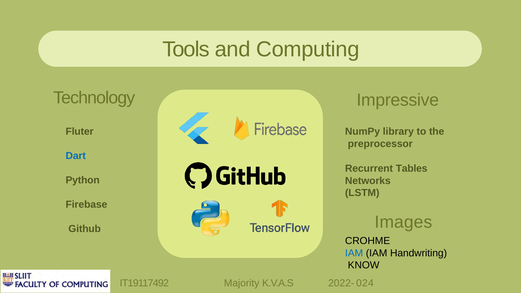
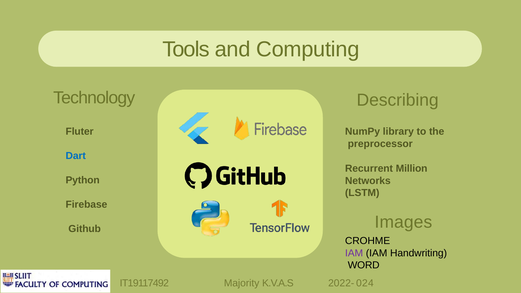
Impressive: Impressive -> Describing
Tables: Tables -> Million
IAM at (354, 253) colour: blue -> purple
KNOW: KNOW -> WORD
